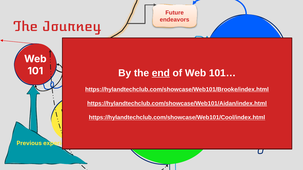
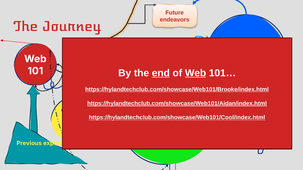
Web at (196, 73) underline: none -> present
